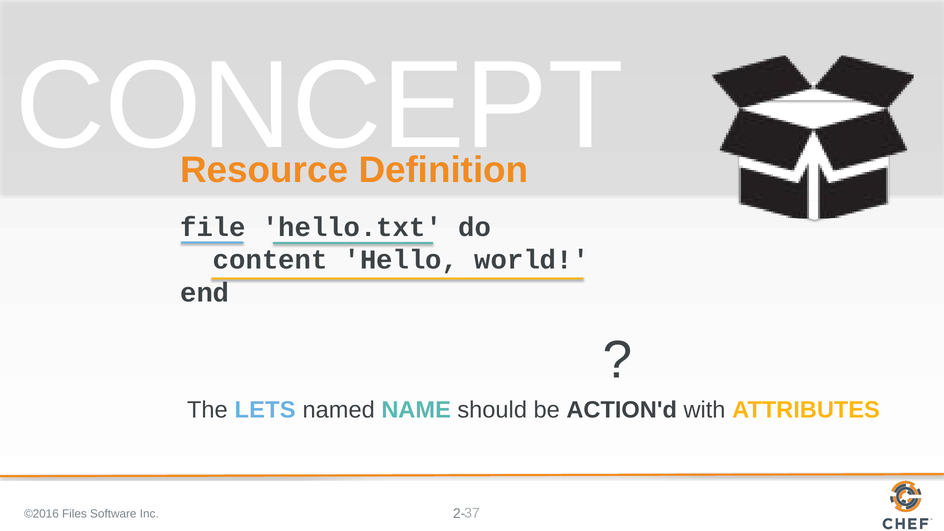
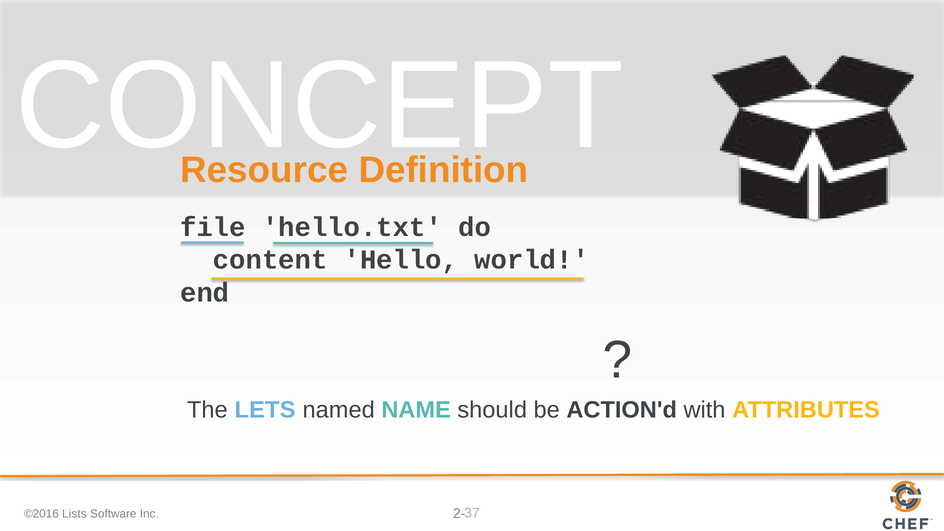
Files: Files -> Lists
